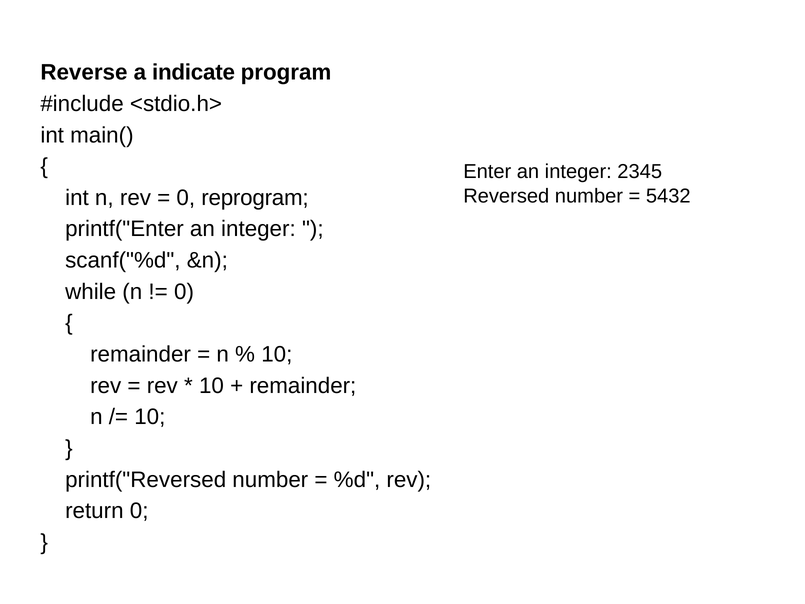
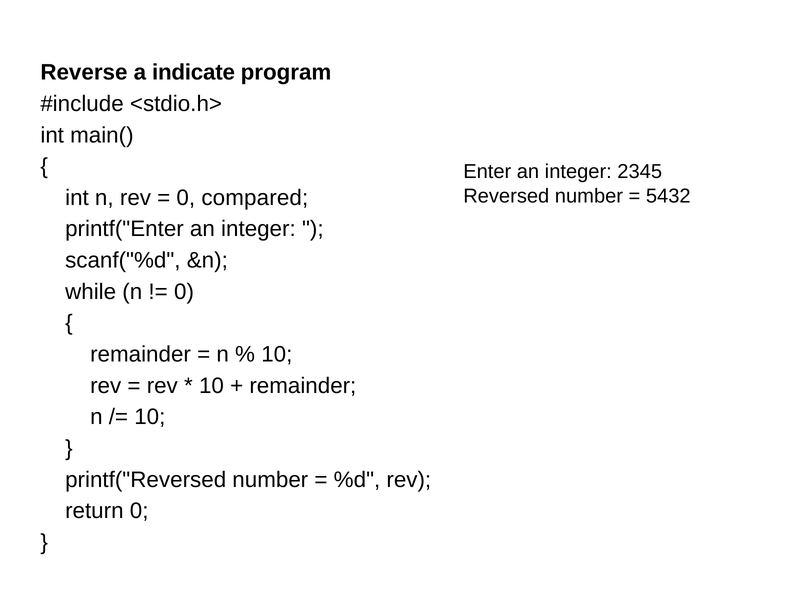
reprogram: reprogram -> compared
